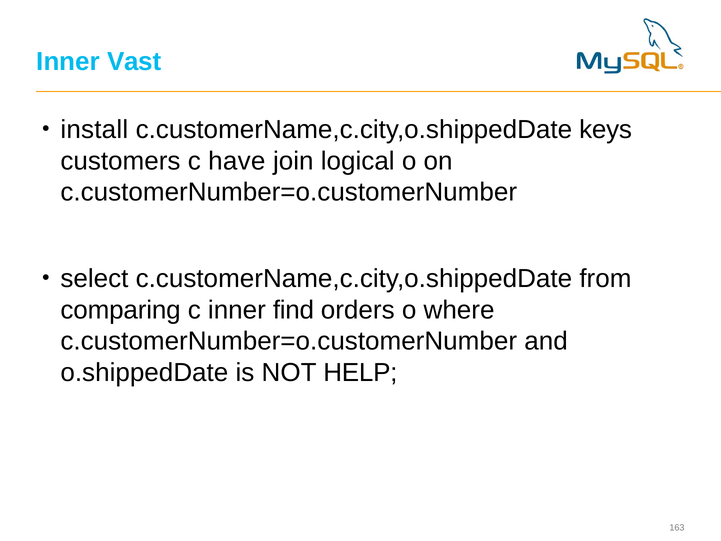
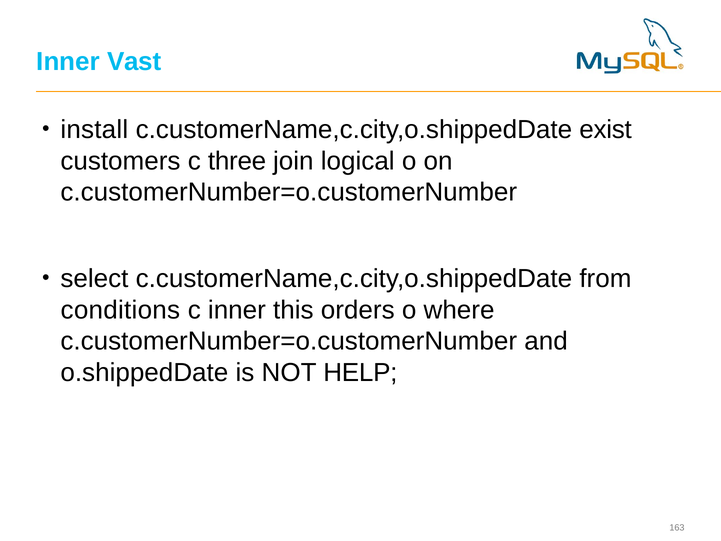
keys: keys -> exist
have: have -> three
comparing: comparing -> conditions
find: find -> this
